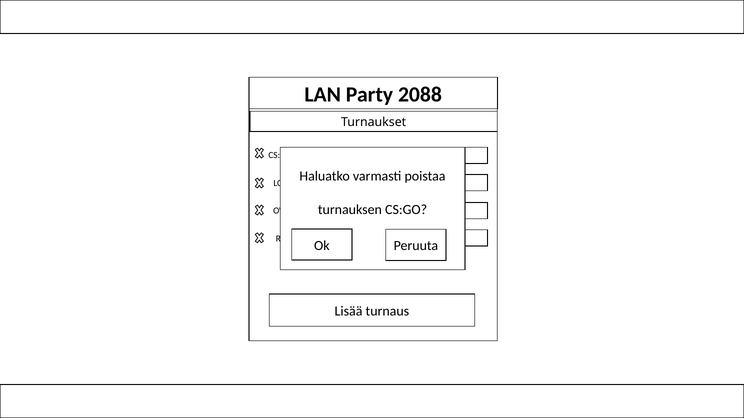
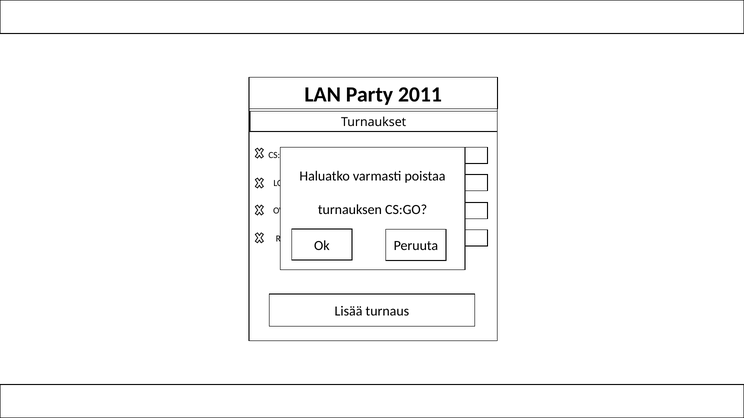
2088: 2088 -> 2011
